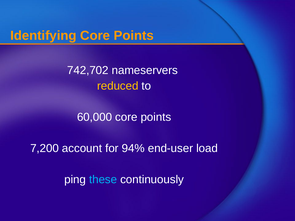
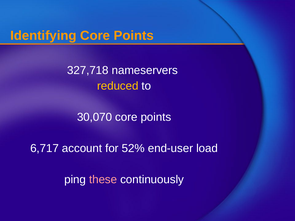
742,702: 742,702 -> 327,718
60,000: 60,000 -> 30,070
7,200: 7,200 -> 6,717
94%: 94% -> 52%
these colour: light blue -> pink
